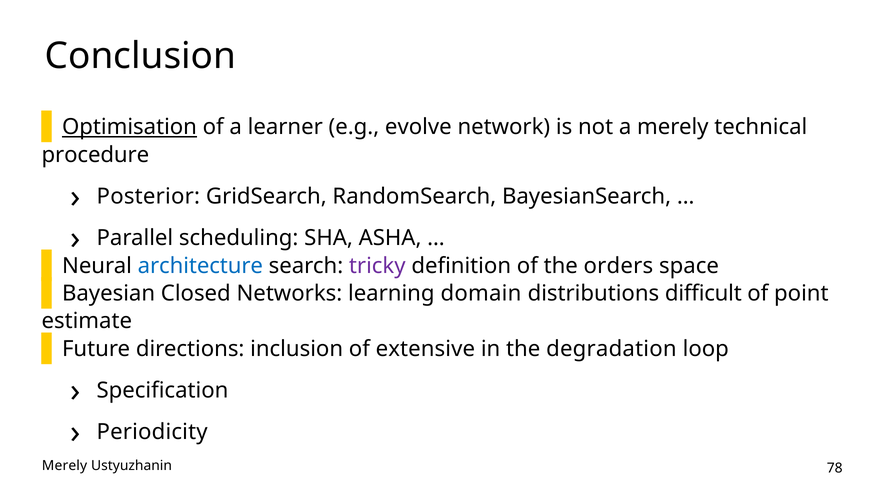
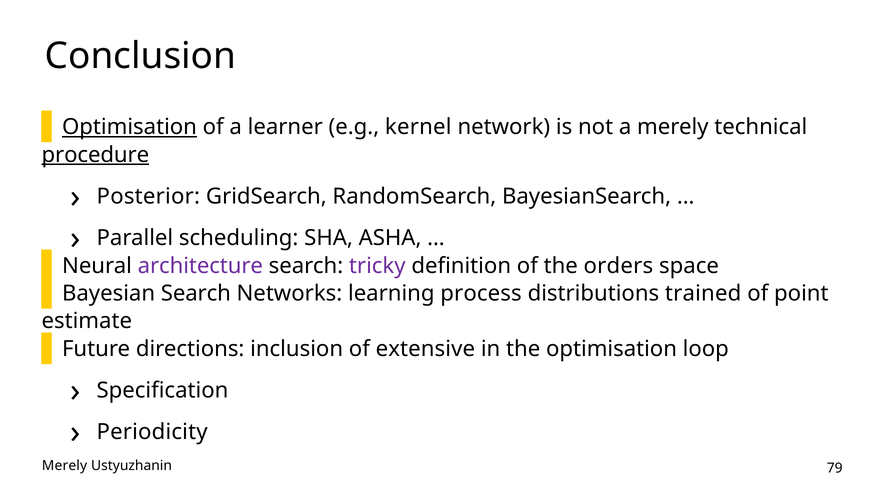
evolve: evolve -> kernel
procedure underline: none -> present
architecture colour: blue -> purple
Bayesian Closed: Closed -> Search
domain: domain -> process
difficult: difficult -> trained
the degradation: degradation -> optimisation
78: 78 -> 79
